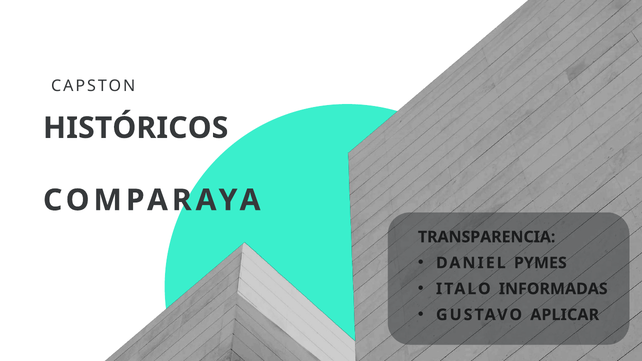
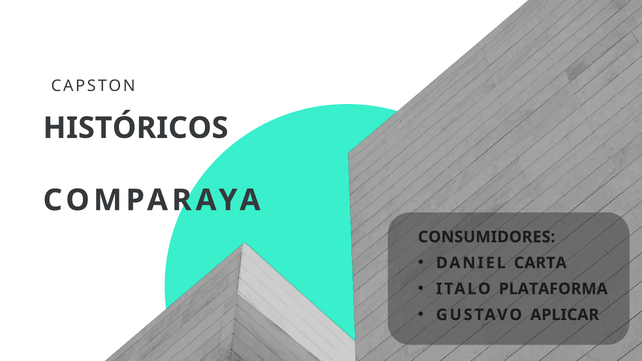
TRANSPARENCIA: TRANSPARENCIA -> CONSUMIDORES
PYMES: PYMES -> CARTA
INFORMADAS: INFORMADAS -> PLATAFORMA
